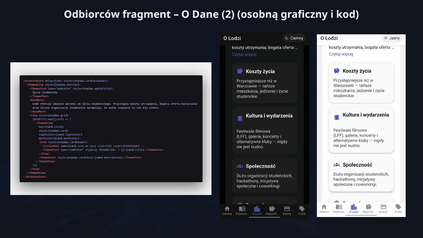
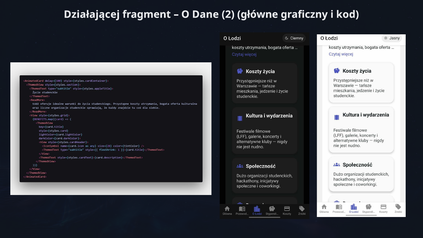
Odbiorców: Odbiorców -> Działającej
osobną: osobną -> główne
